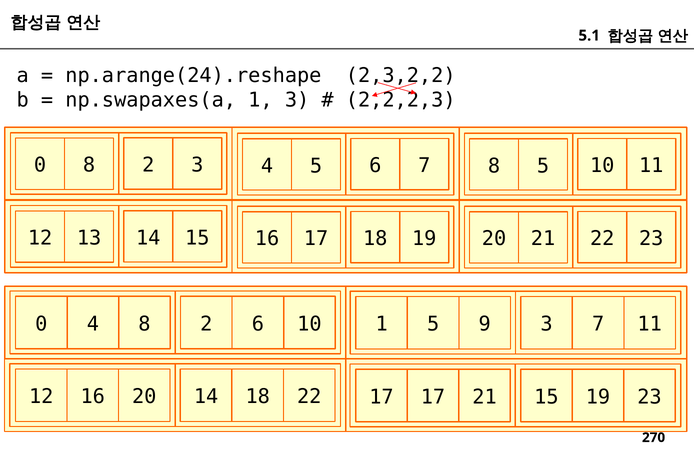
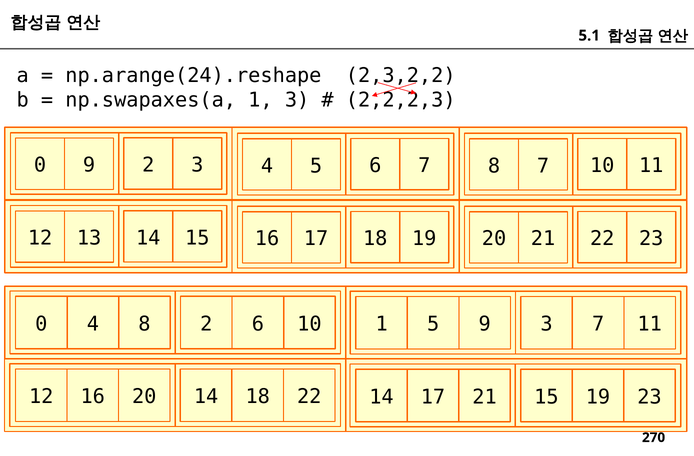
0 8: 8 -> 9
8 5: 5 -> 7
22 17: 17 -> 14
